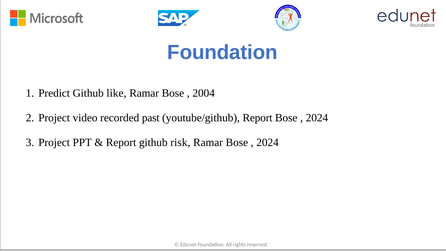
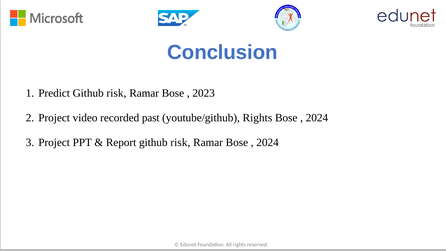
Foundation at (222, 52): Foundation -> Conclusion
like at (116, 93): like -> risk
2004: 2004 -> 2023
youtube/github Report: Report -> Rights
